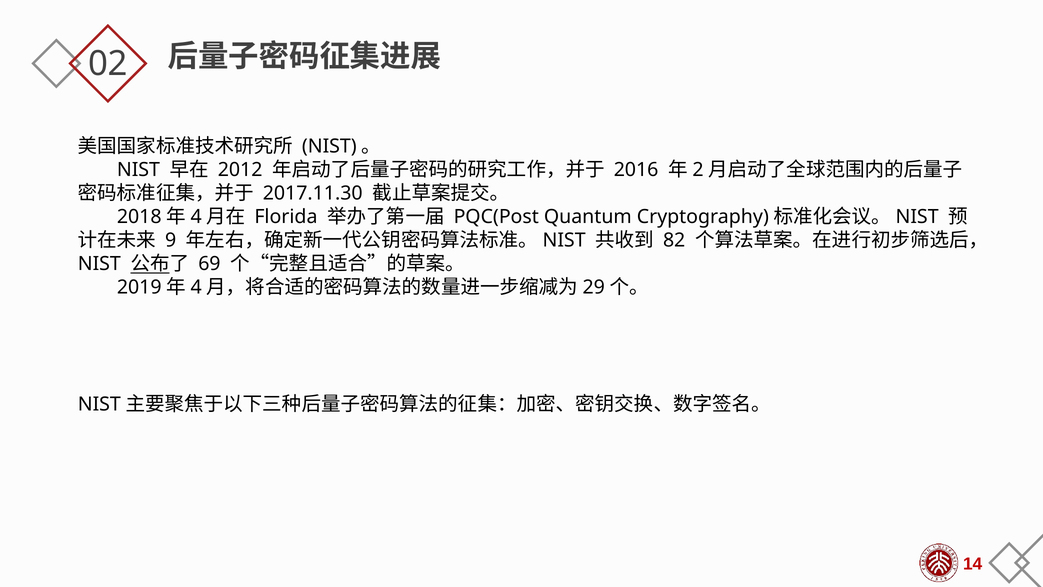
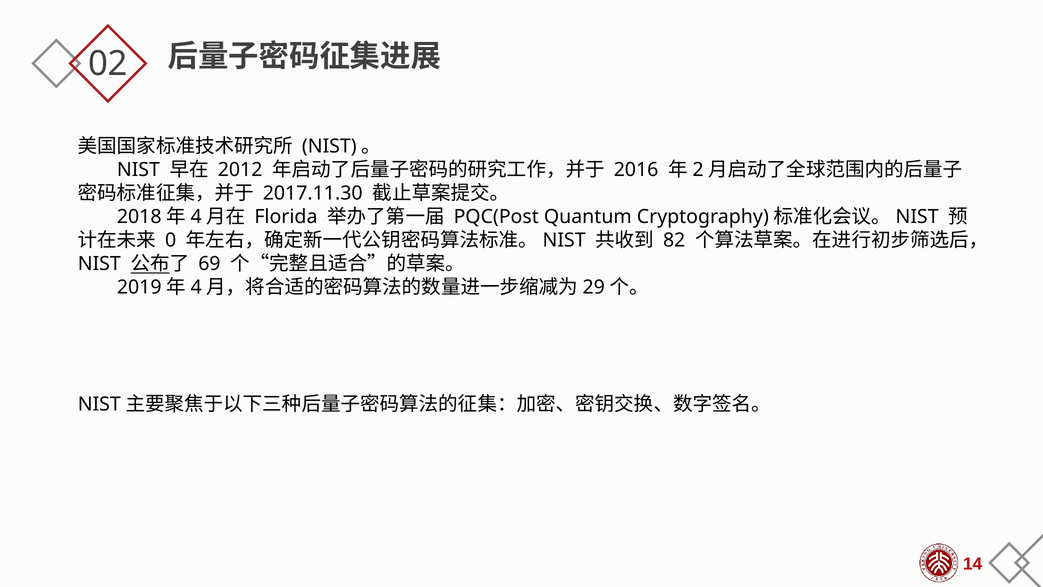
9: 9 -> 0
